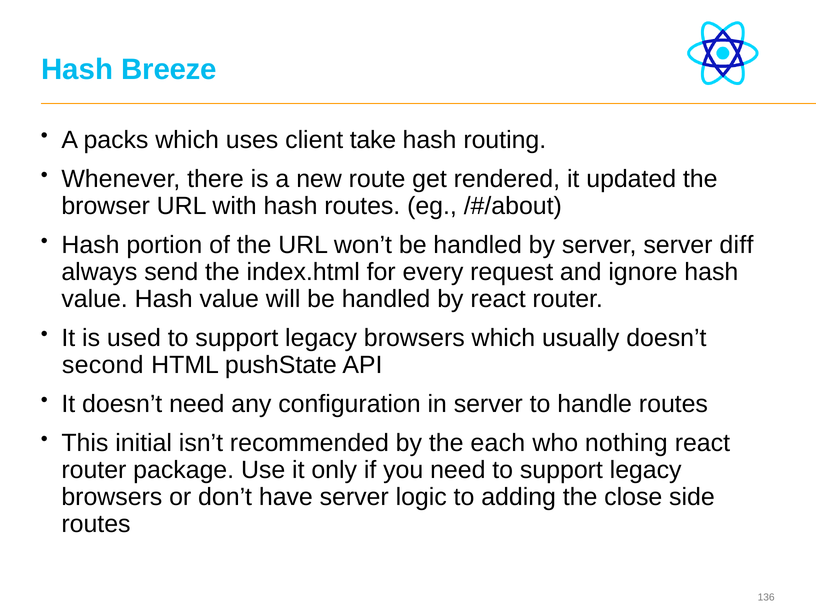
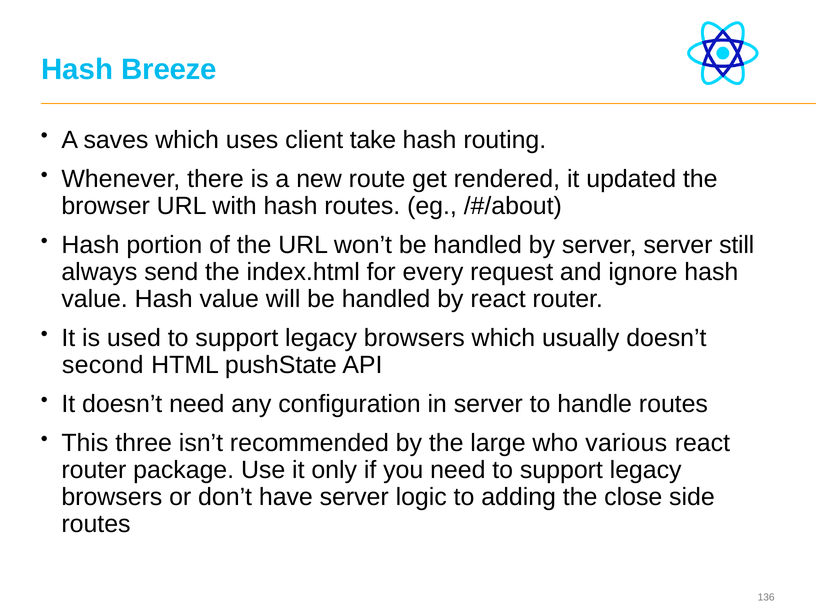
packs: packs -> saves
diff: diff -> still
initial: initial -> three
each: each -> large
nothing: nothing -> various
